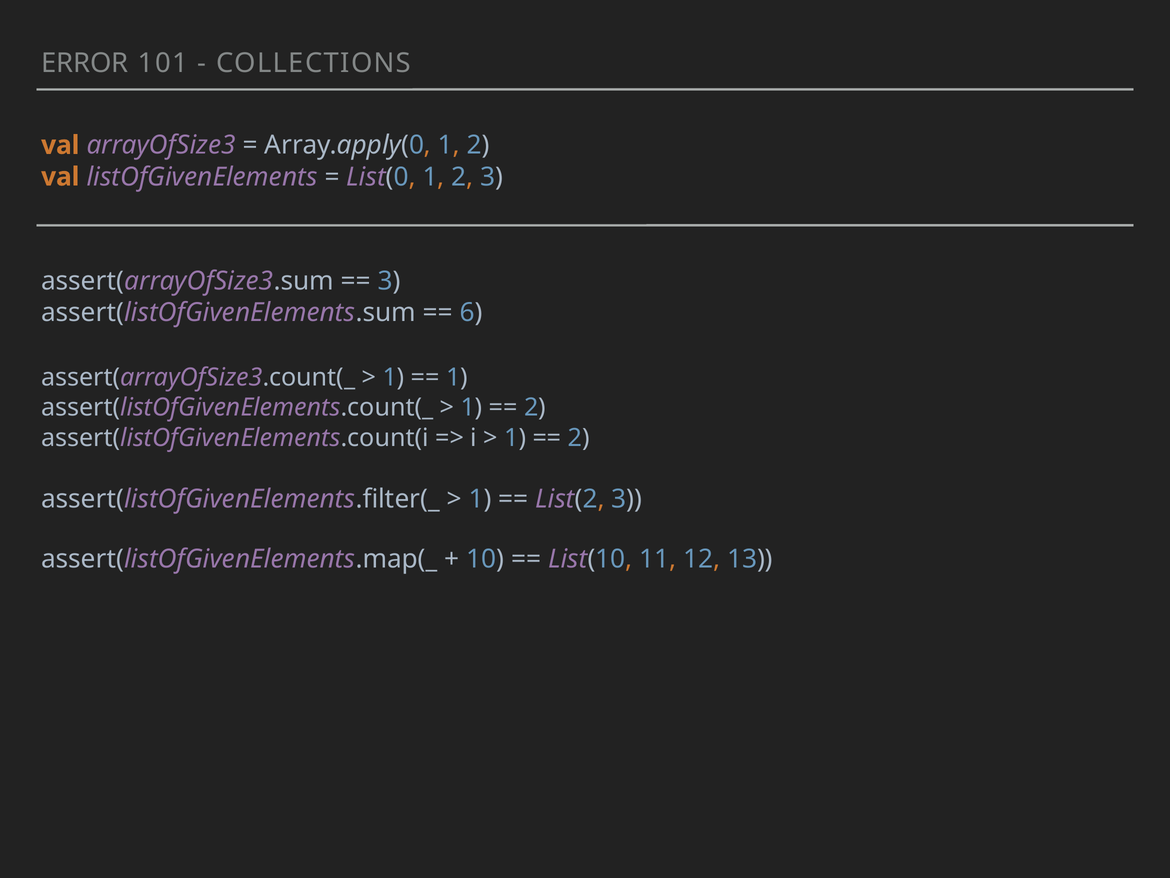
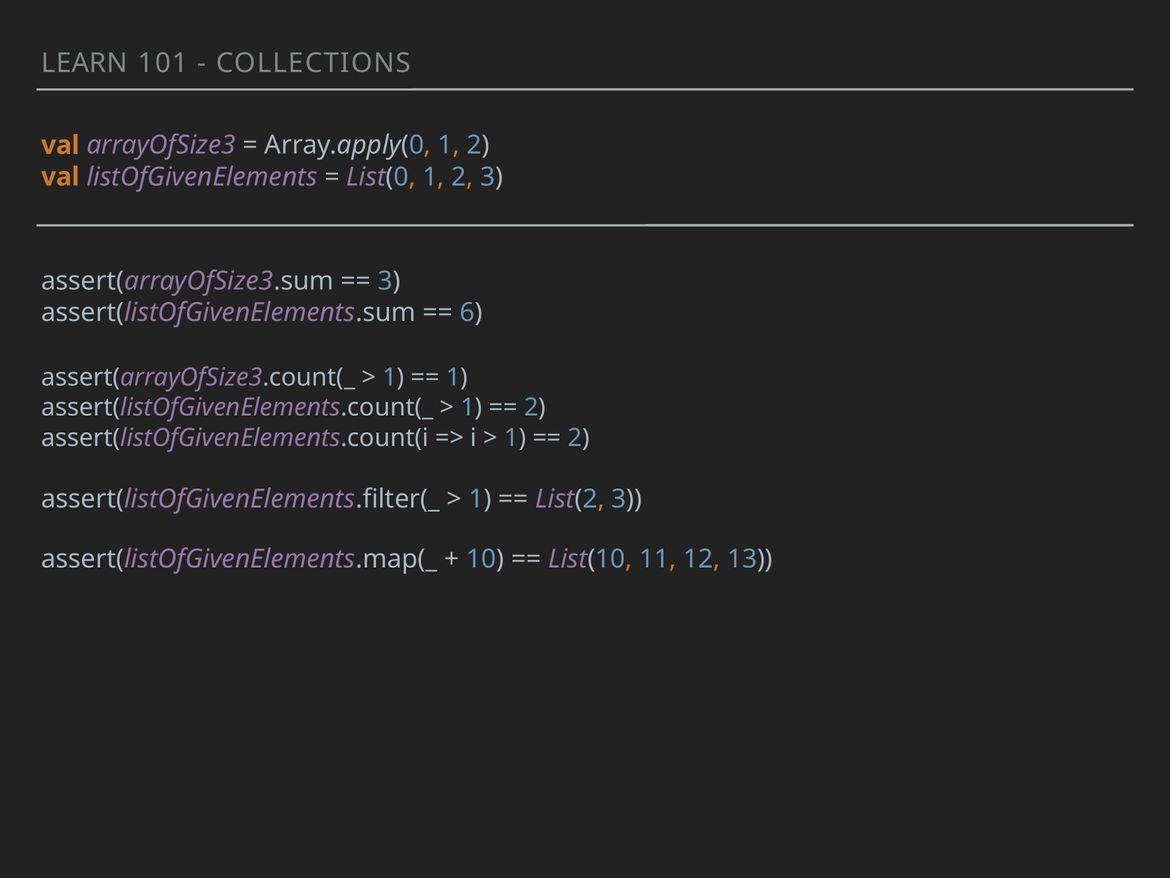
ERROR: ERROR -> LEARN
